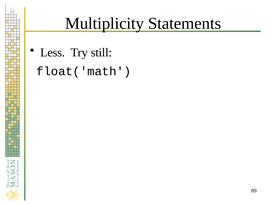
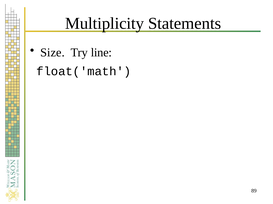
Less: Less -> Size
still: still -> line
